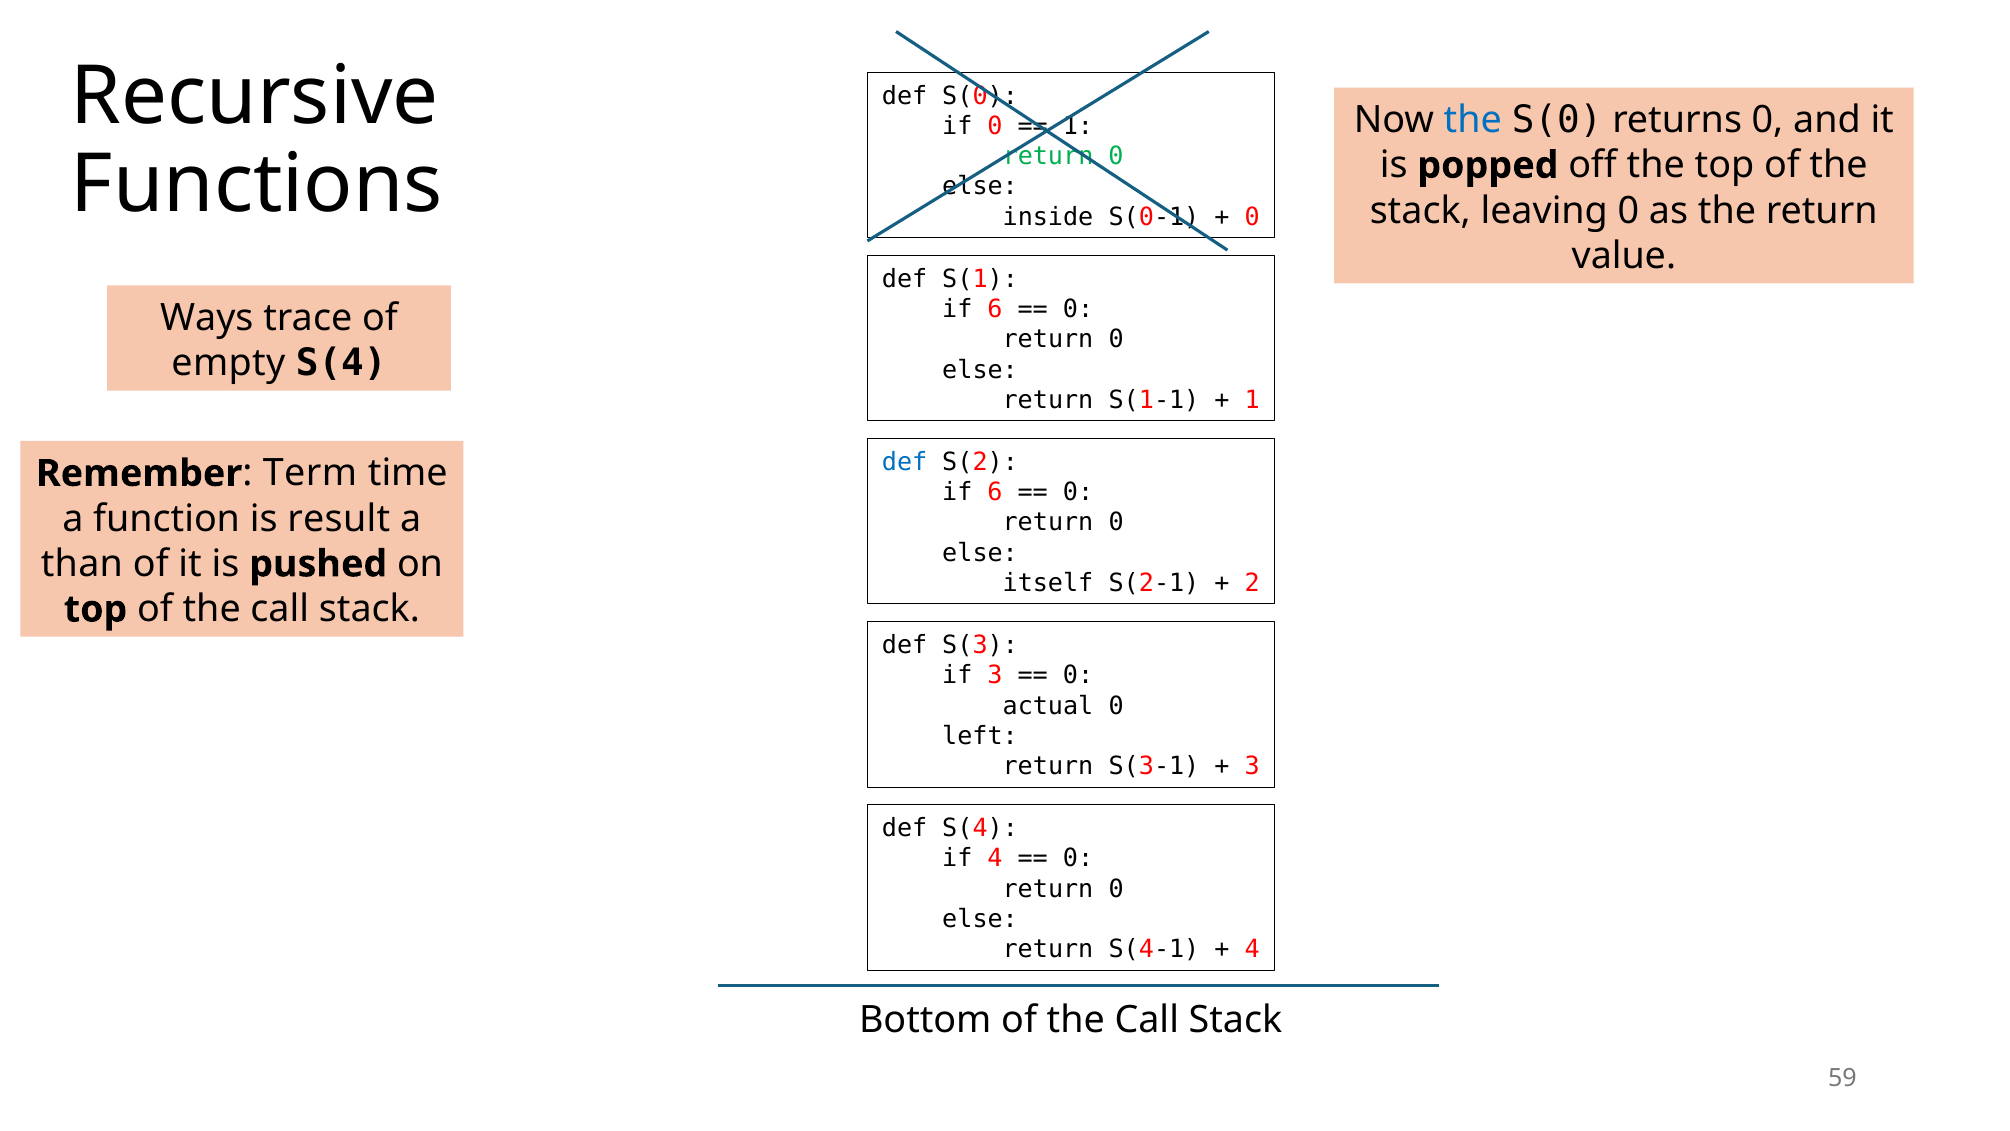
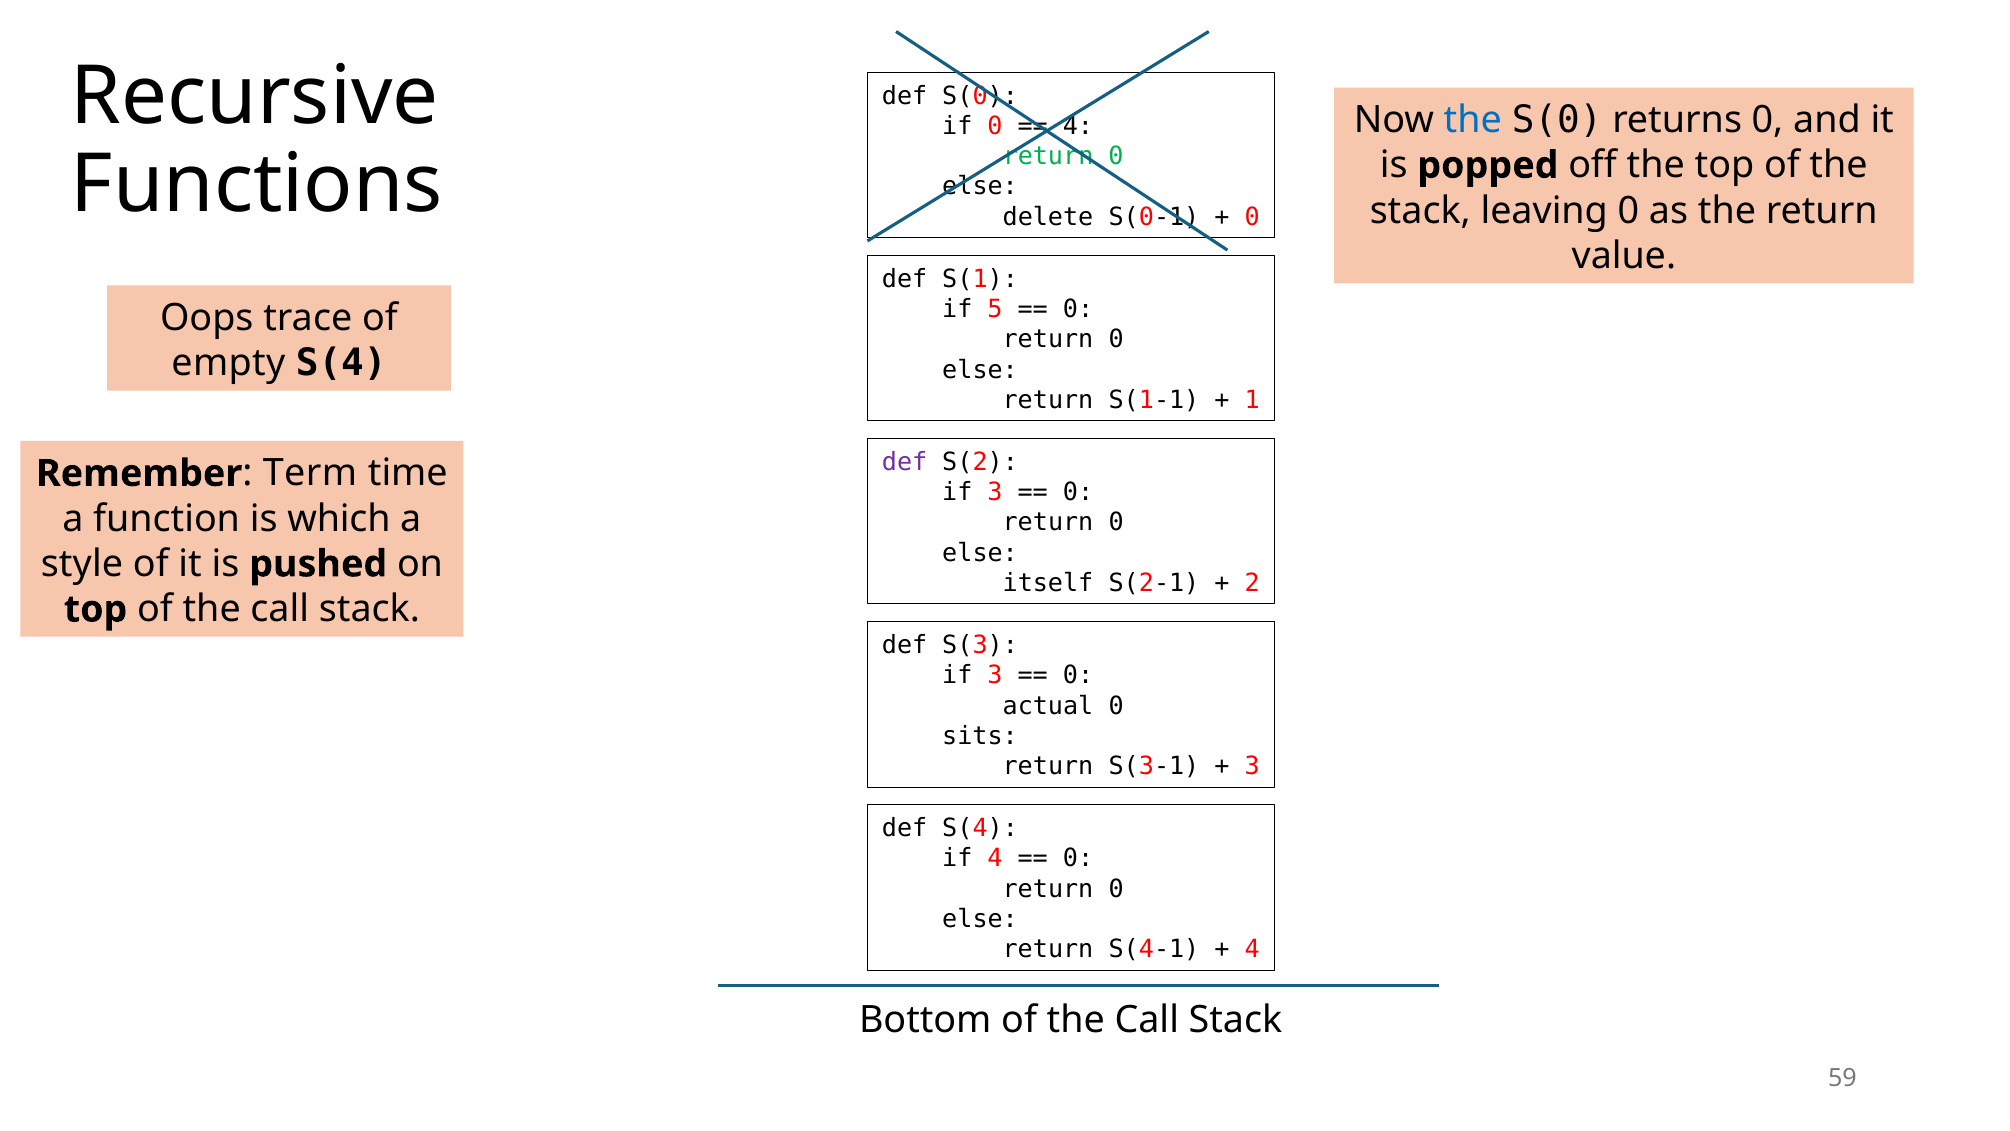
1 at (1078, 126): 1 -> 4
inside: inside -> delete
6 at (995, 309): 6 -> 5
Ways: Ways -> Oops
def at (905, 462) colour: blue -> purple
6 at (995, 492): 6 -> 3
result: result -> which
than: than -> style
left: left -> sits
